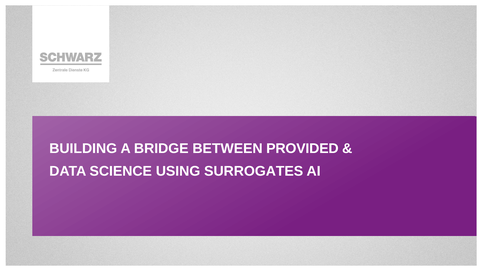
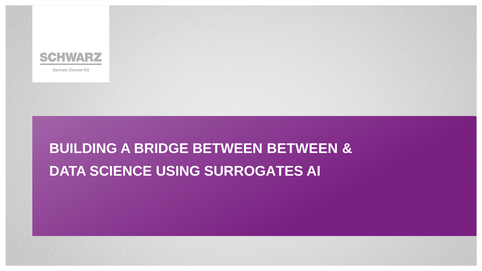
BETWEEN PROVIDED: PROVIDED -> BETWEEN
